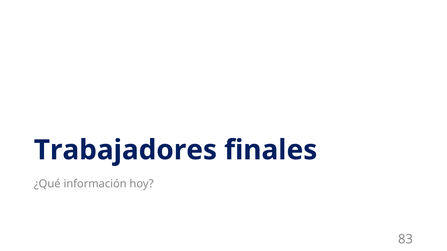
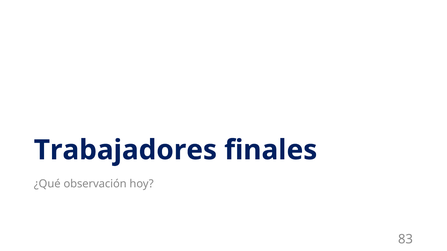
información: información -> observación
